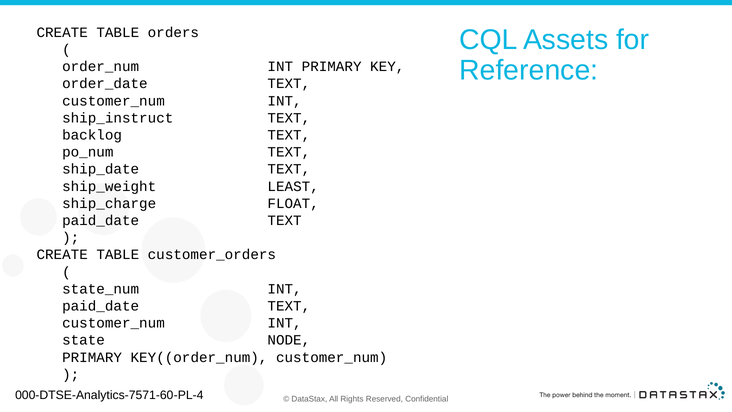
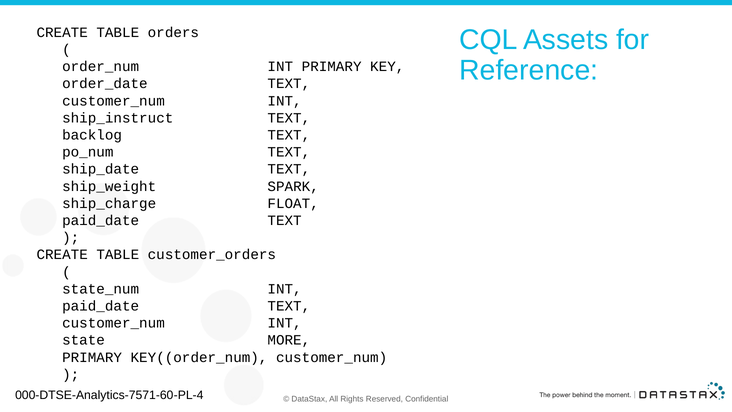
LEAST: LEAST -> SPARK
NODE: NODE -> MORE
